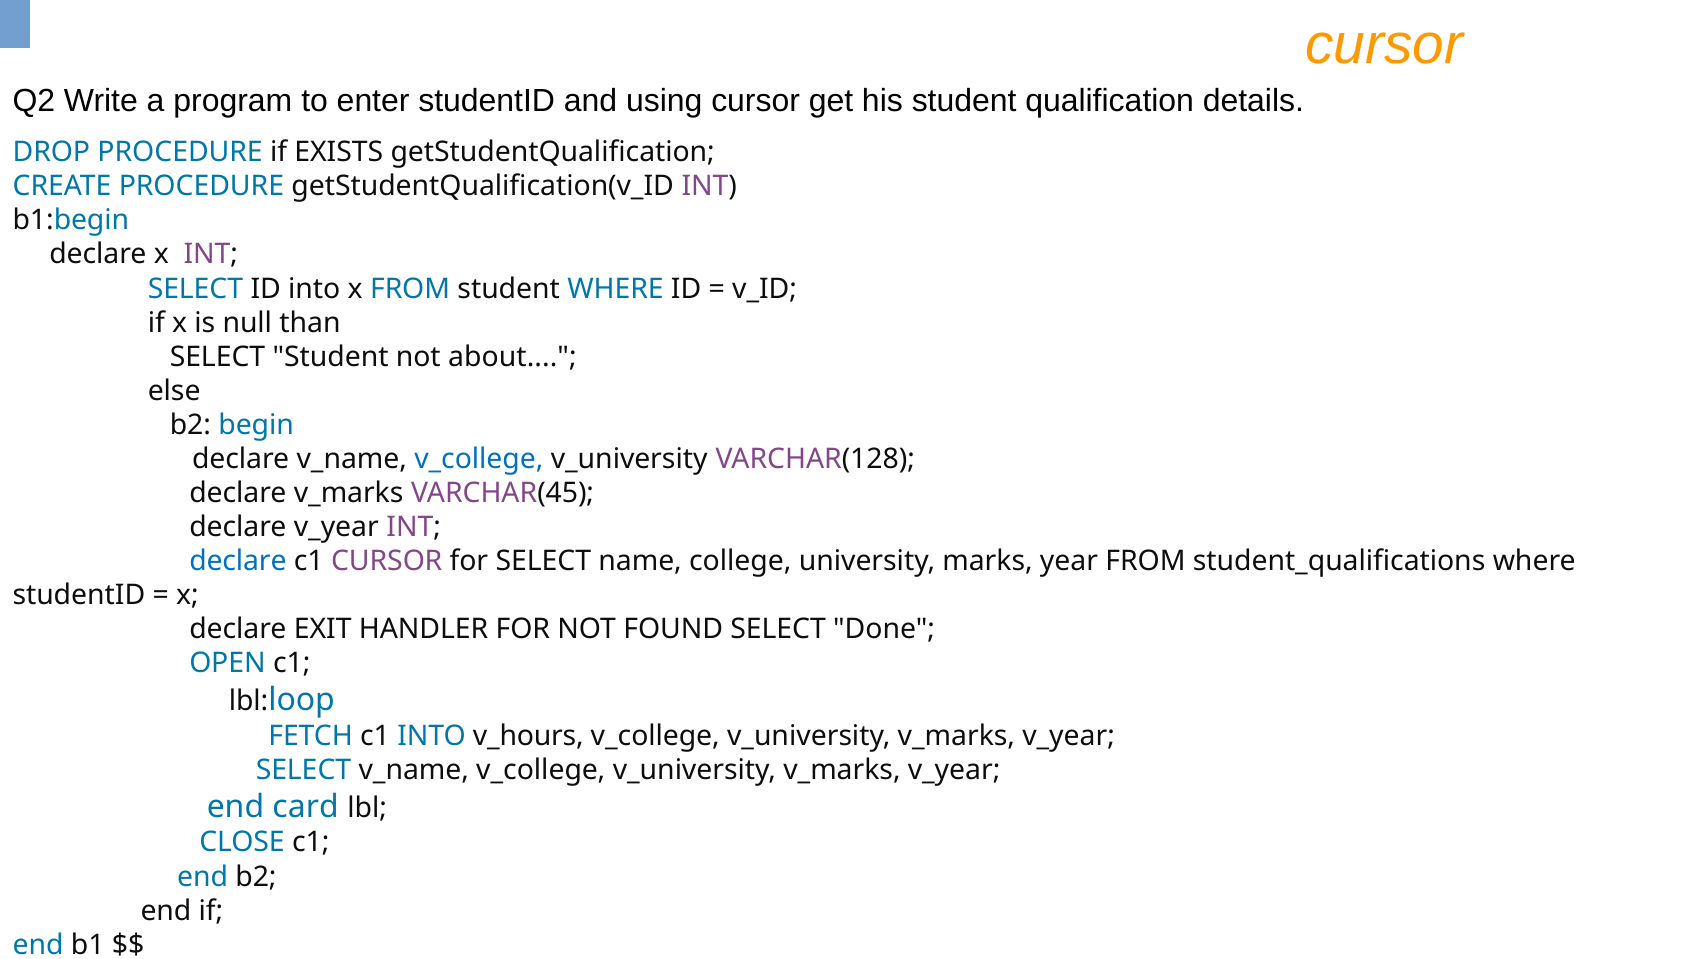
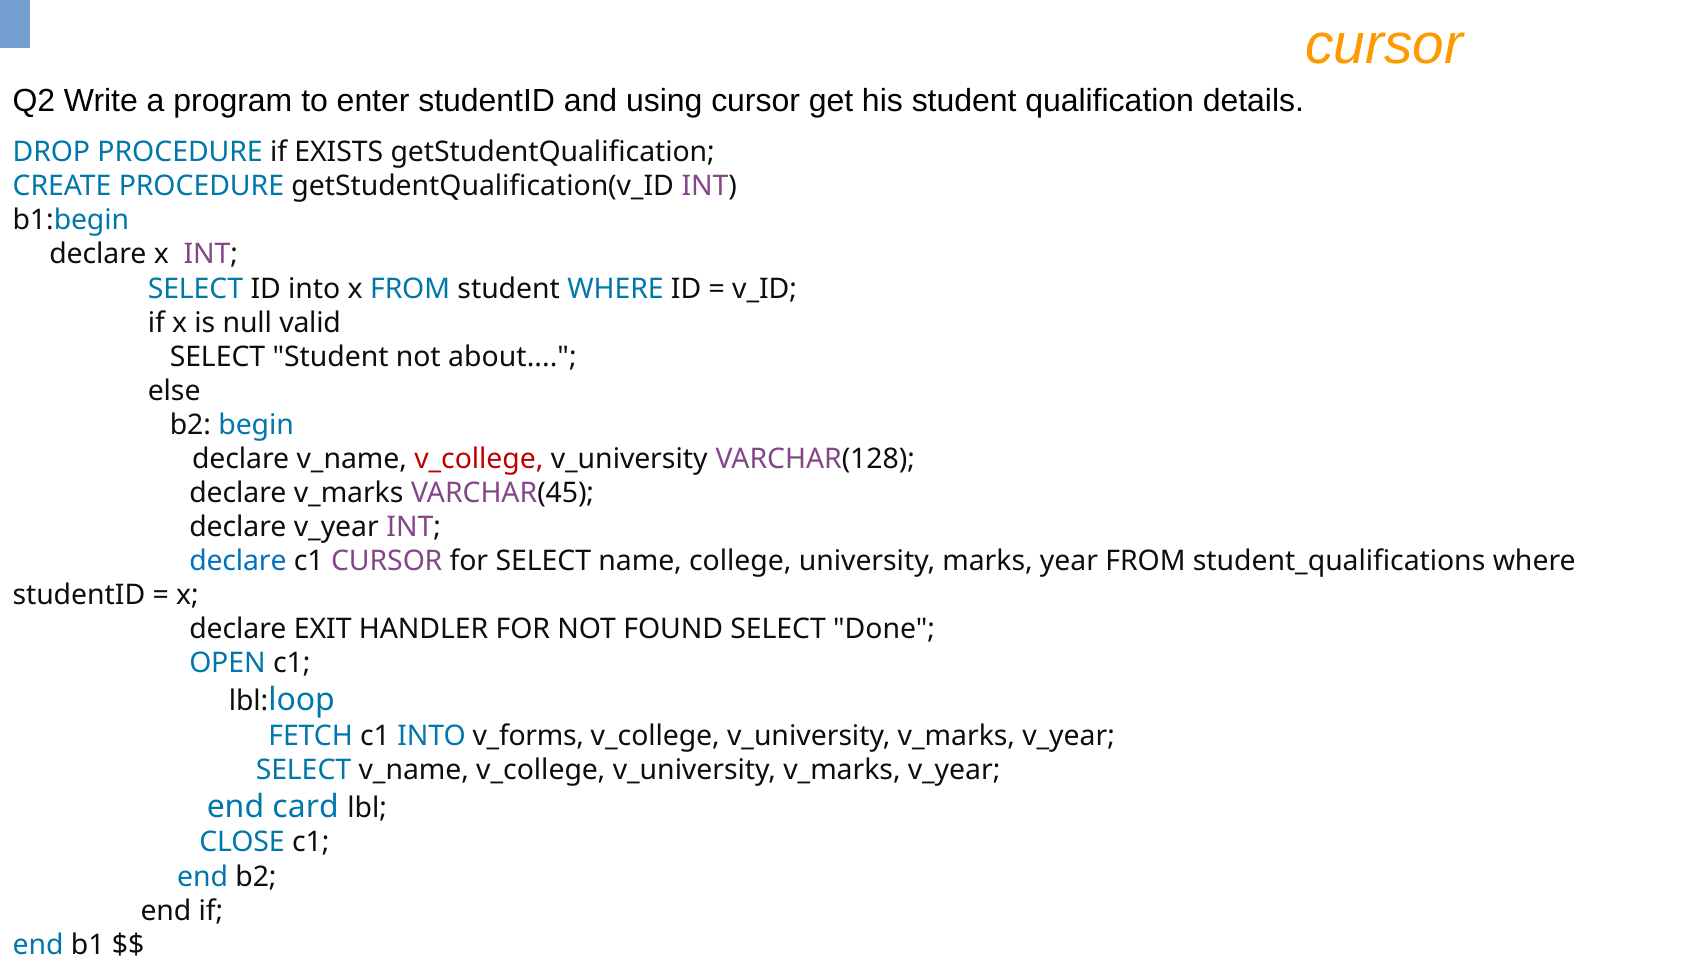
than: than -> valid
v_college at (479, 459) colour: blue -> red
v_hours: v_hours -> v_forms
